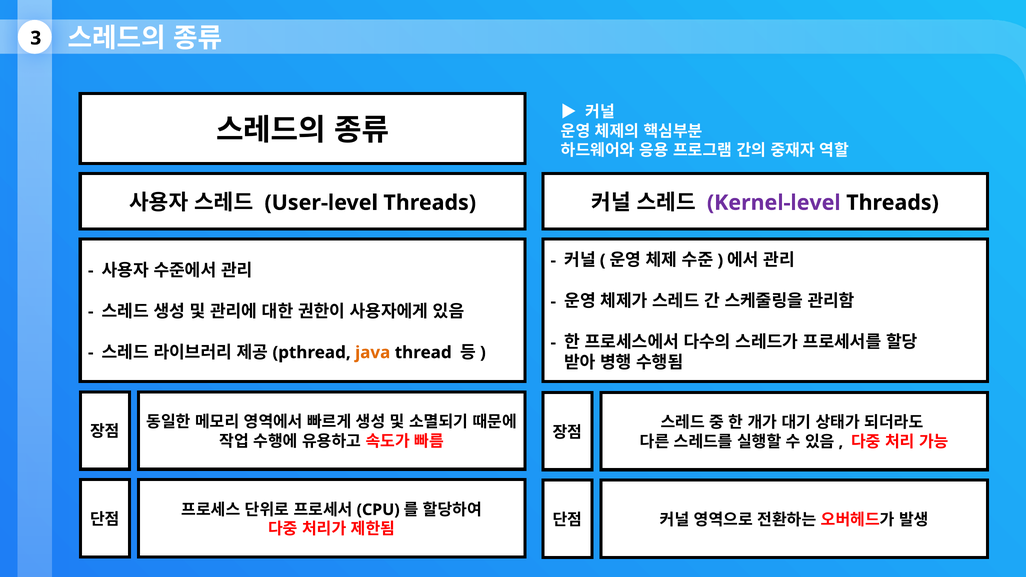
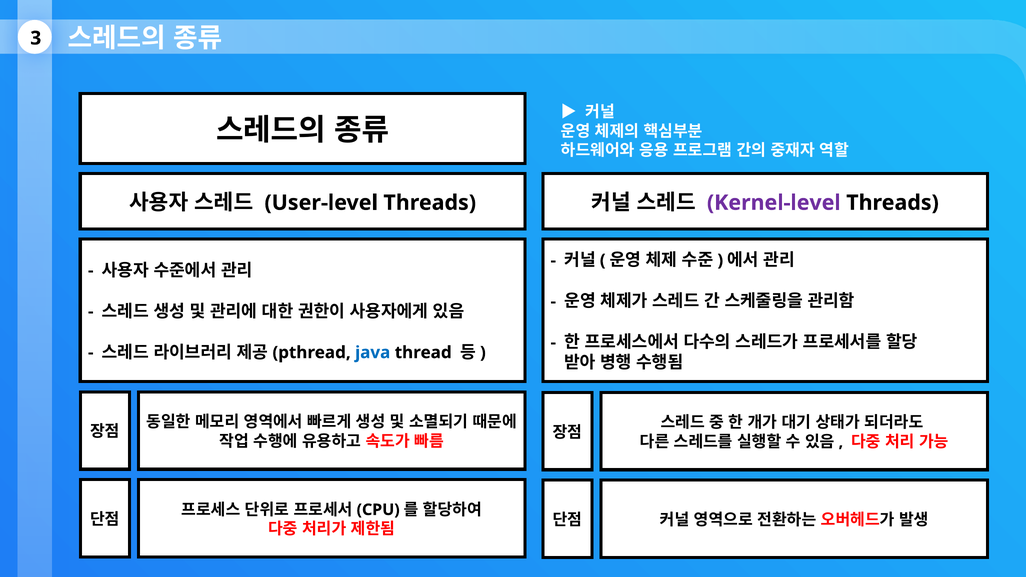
java colour: orange -> blue
